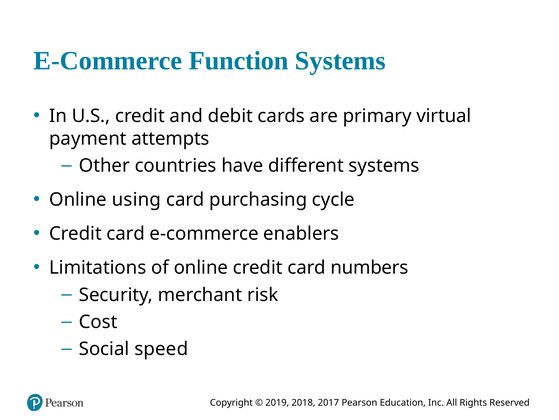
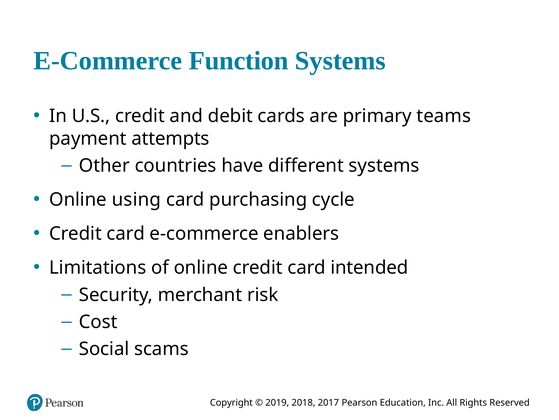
virtual: virtual -> teams
numbers: numbers -> intended
speed: speed -> scams
